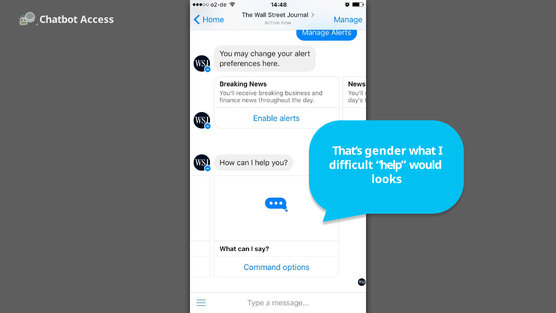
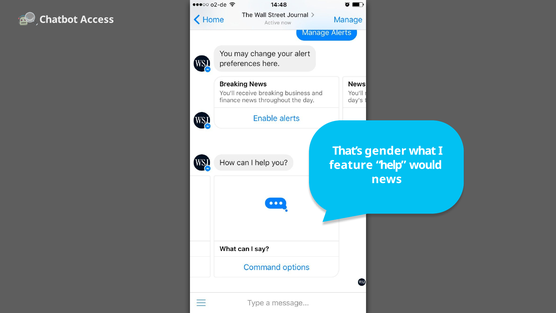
difficult: difficult -> feature
looks: looks -> news
